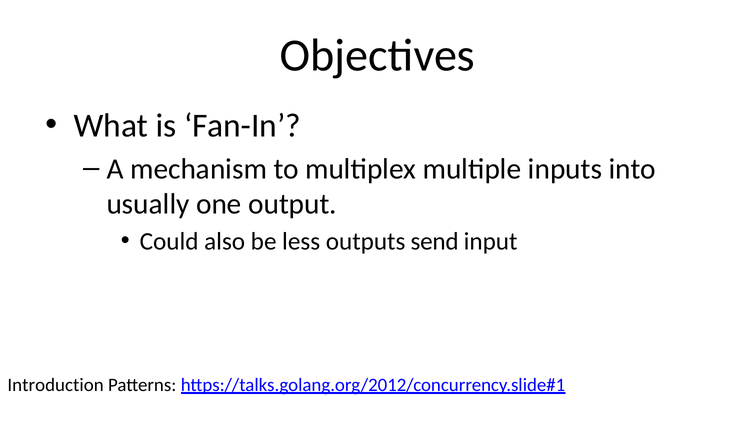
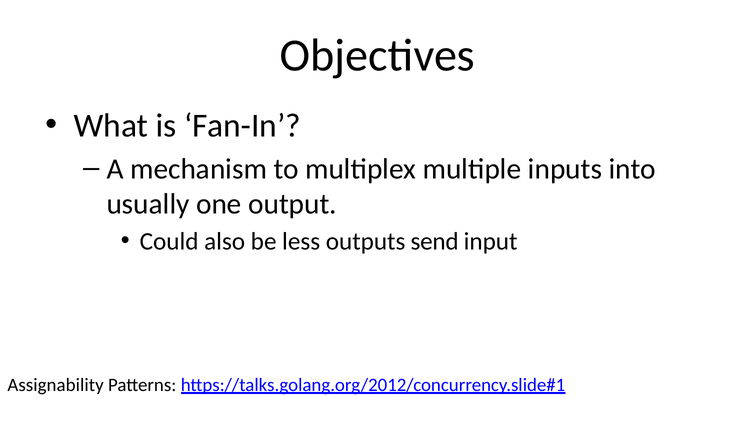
Introduction: Introduction -> Assignability
